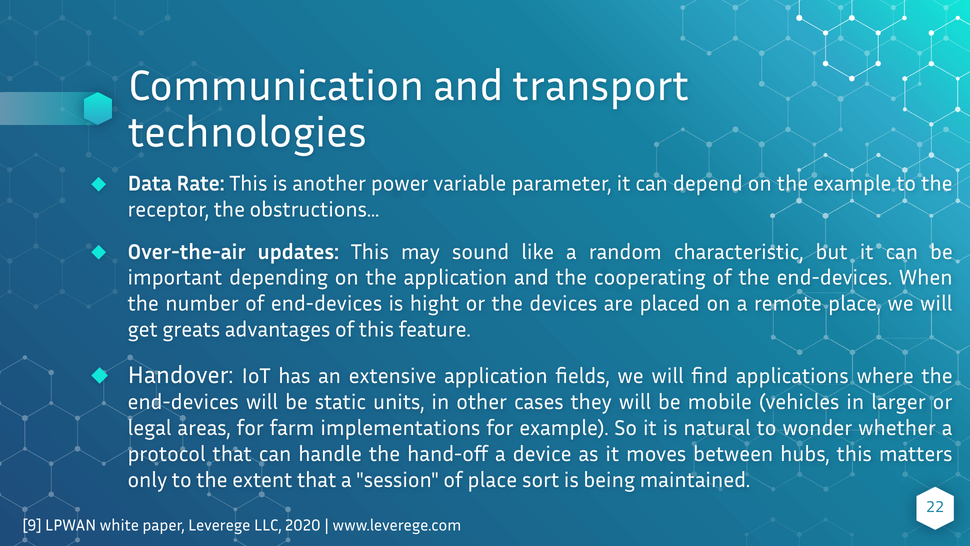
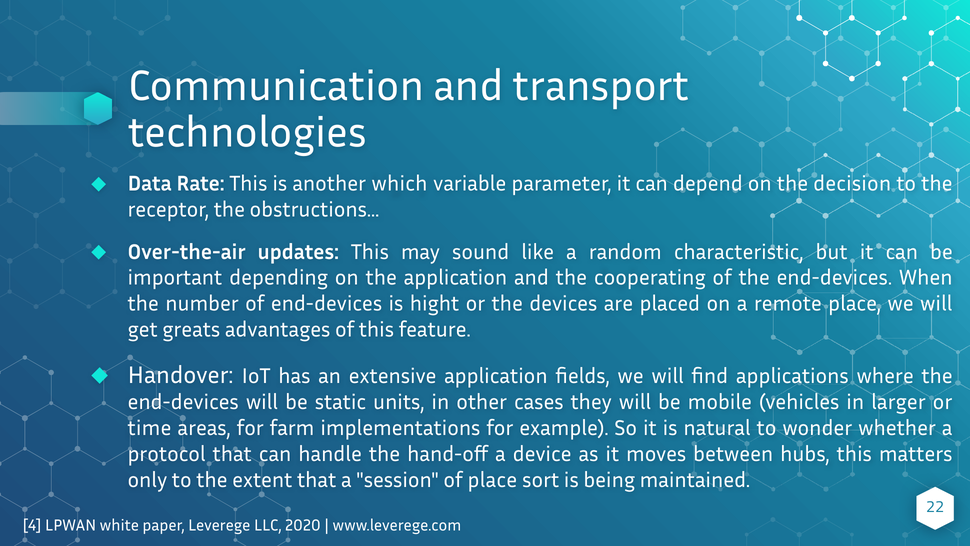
power: power -> which
the example: example -> decision
legal: legal -> time
9: 9 -> 4
